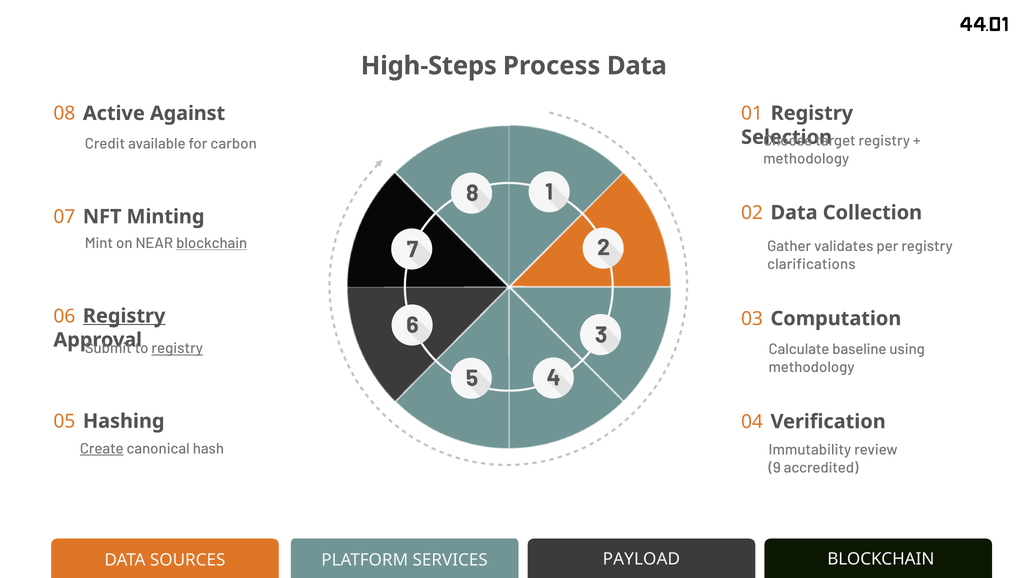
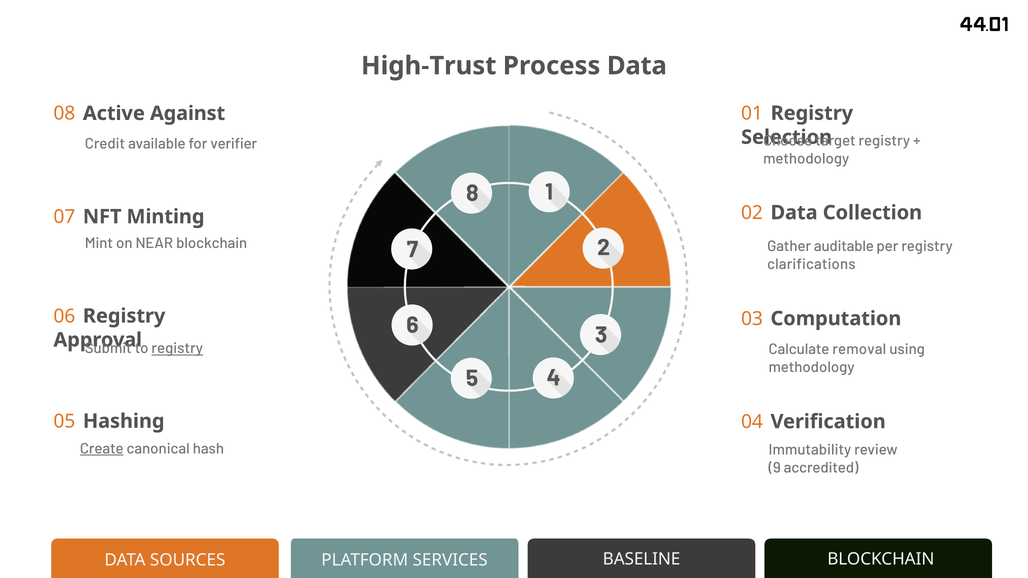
High-Steps: High-Steps -> High-Trust
carbon: carbon -> verifier
blockchain at (212, 243) underline: present -> none
validates: validates -> auditable
Registry at (124, 316) underline: present -> none
baseline: baseline -> removal
PAYLOAD: PAYLOAD -> BASELINE
